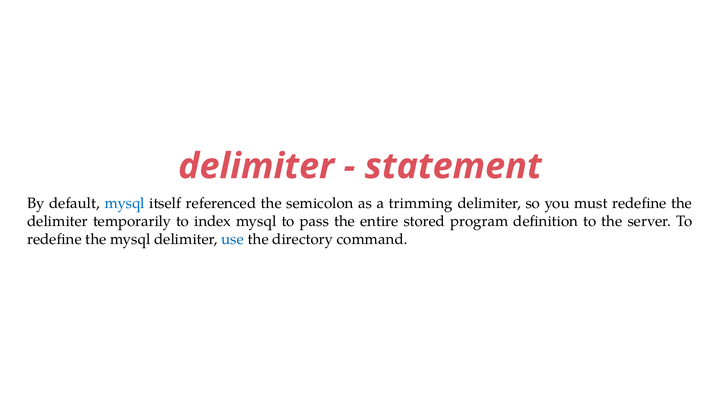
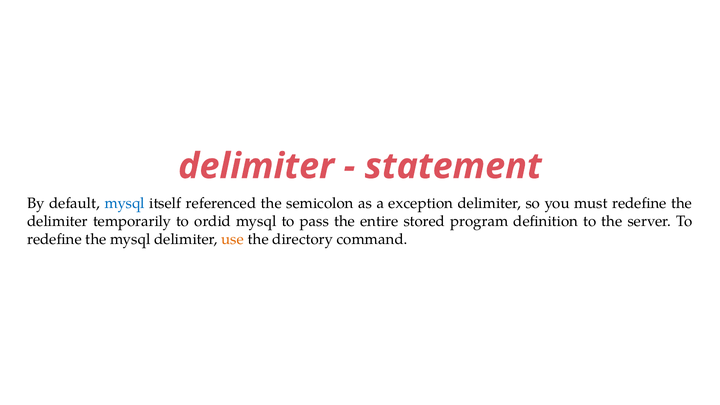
trimming: trimming -> exception
index: index -> ordid
use colour: blue -> orange
